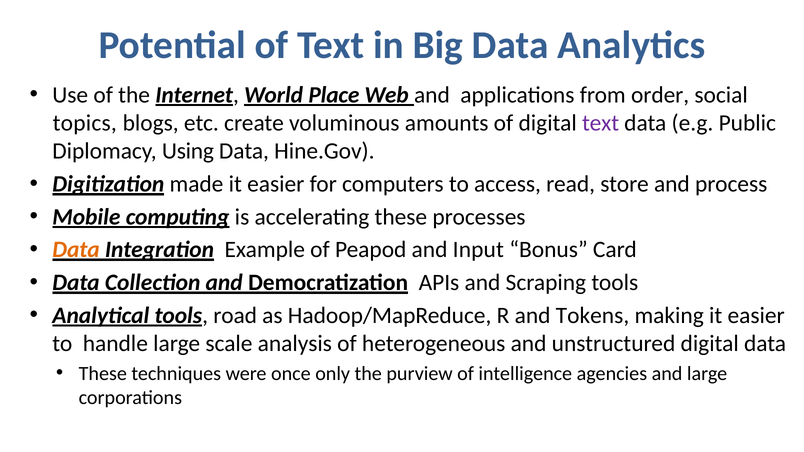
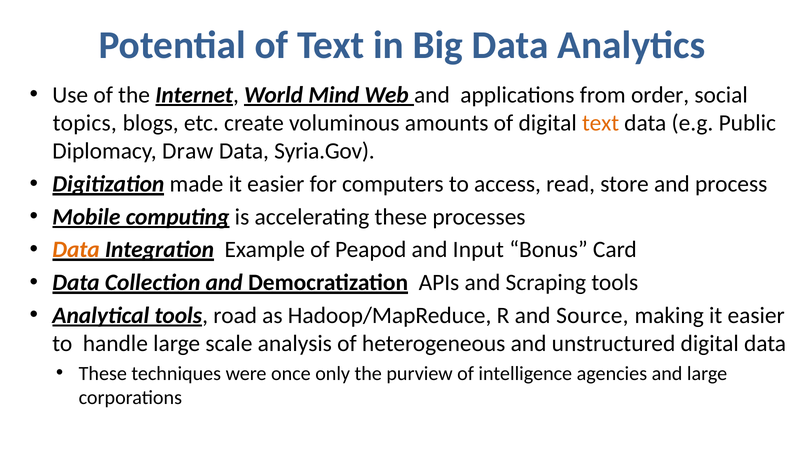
Place: Place -> Mind
text at (601, 123) colour: purple -> orange
Using: Using -> Draw
Hine.Gov: Hine.Gov -> Syria.Gov
Tokens: Tokens -> Source
